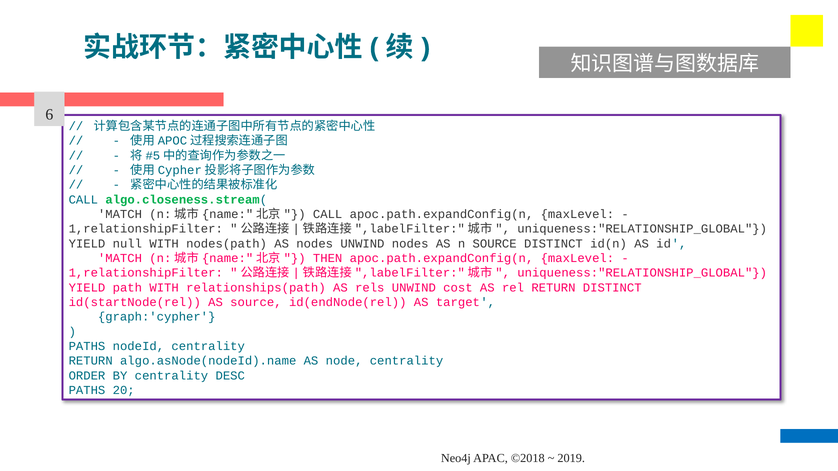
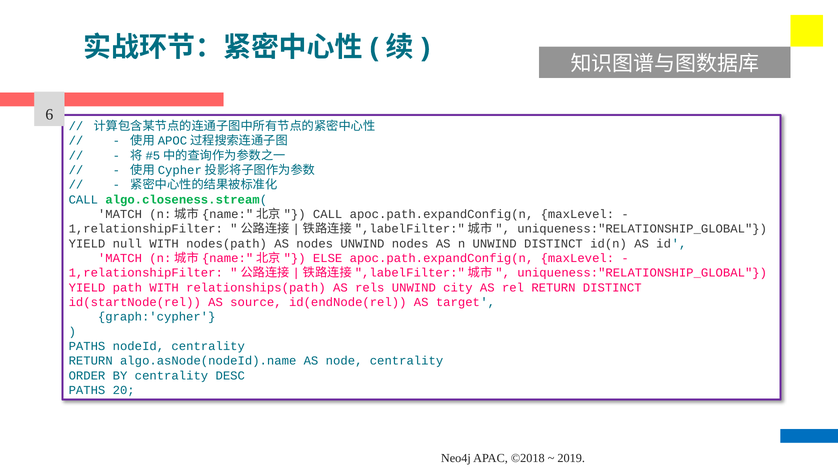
SOURCE at (495, 244): SOURCE -> UNWIND
THEN: THEN -> ELSE
cost: cost -> city
